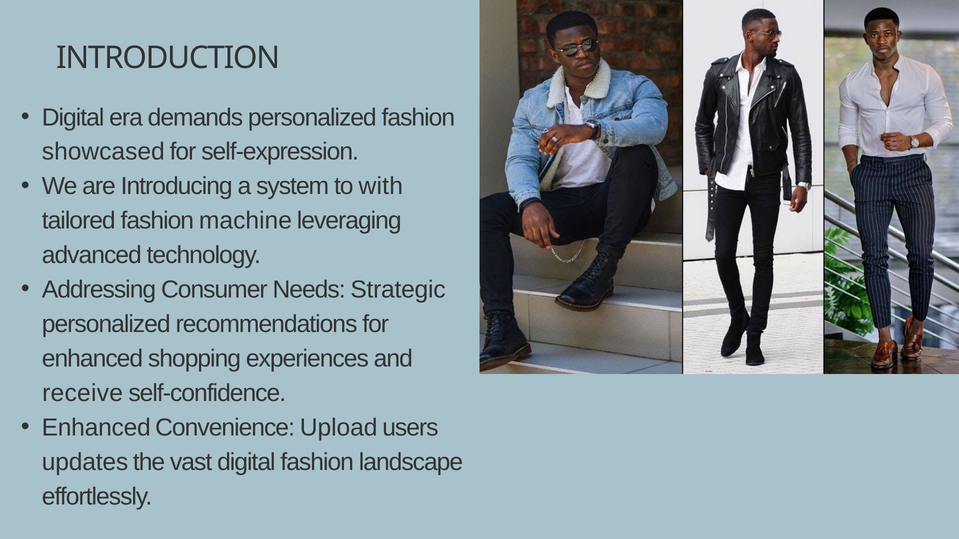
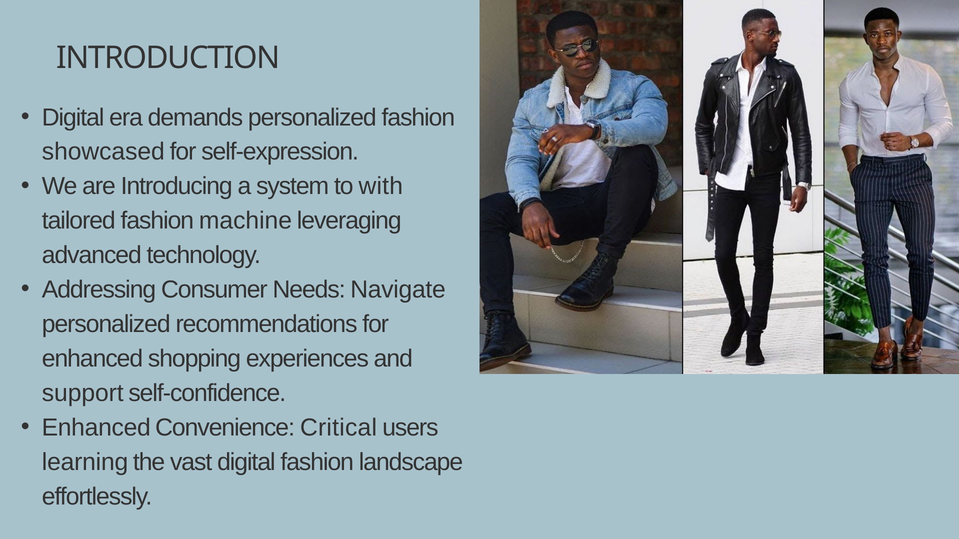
Strategic: Strategic -> Navigate
receive: receive -> support
Upload: Upload -> Critical
updates: updates -> learning
